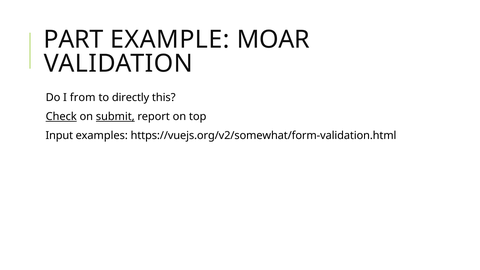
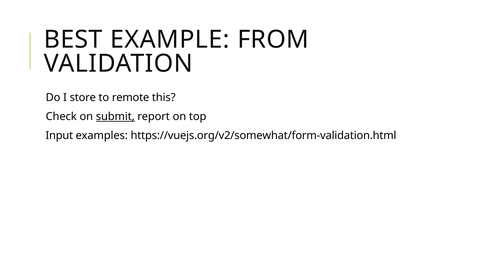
PART: PART -> BEST
MOAR: MOAR -> FROM
from: from -> store
directly: directly -> remote
Check underline: present -> none
